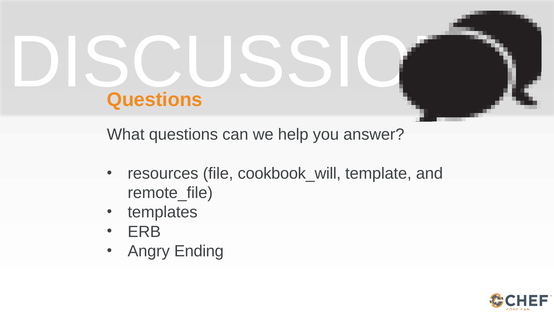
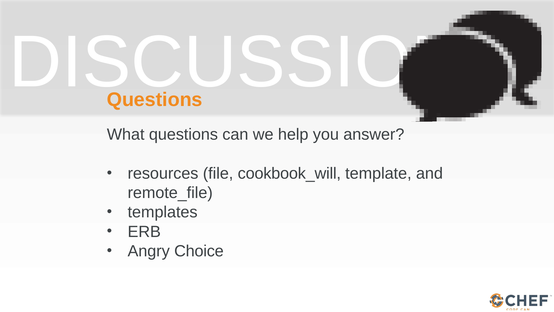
Ending: Ending -> Choice
